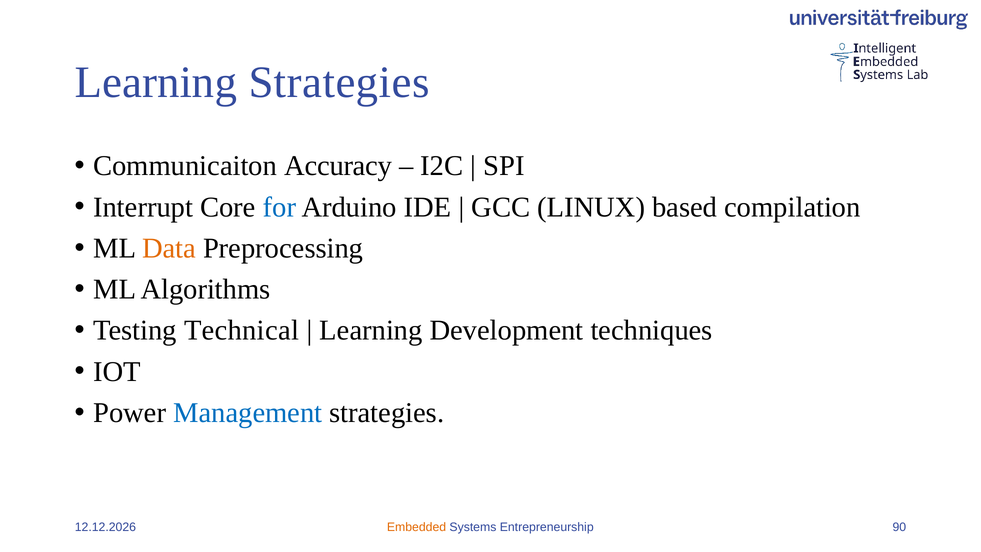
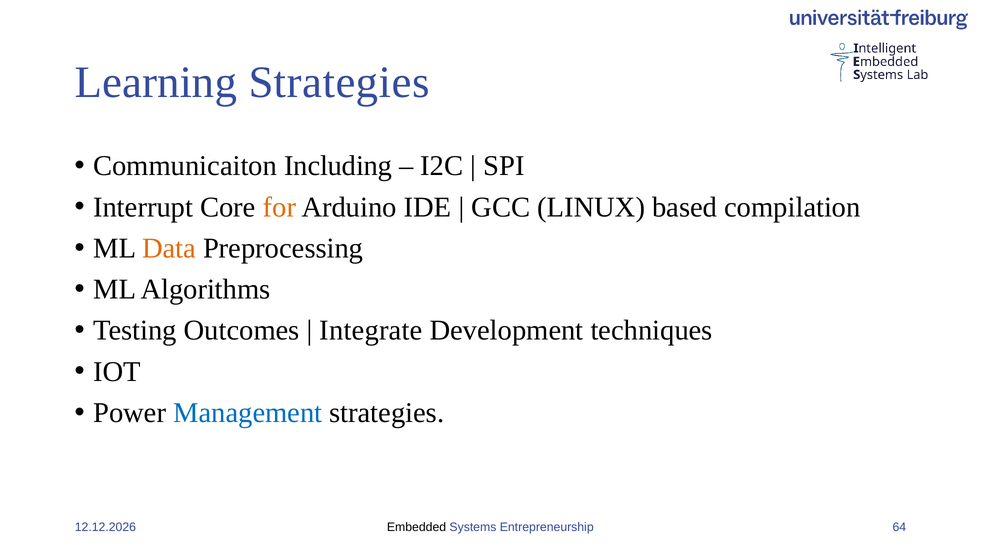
Accuracy: Accuracy -> Including
for colour: blue -> orange
Technical: Technical -> Outcomes
Learning at (371, 330): Learning -> Integrate
Embedded colour: orange -> black
90: 90 -> 64
